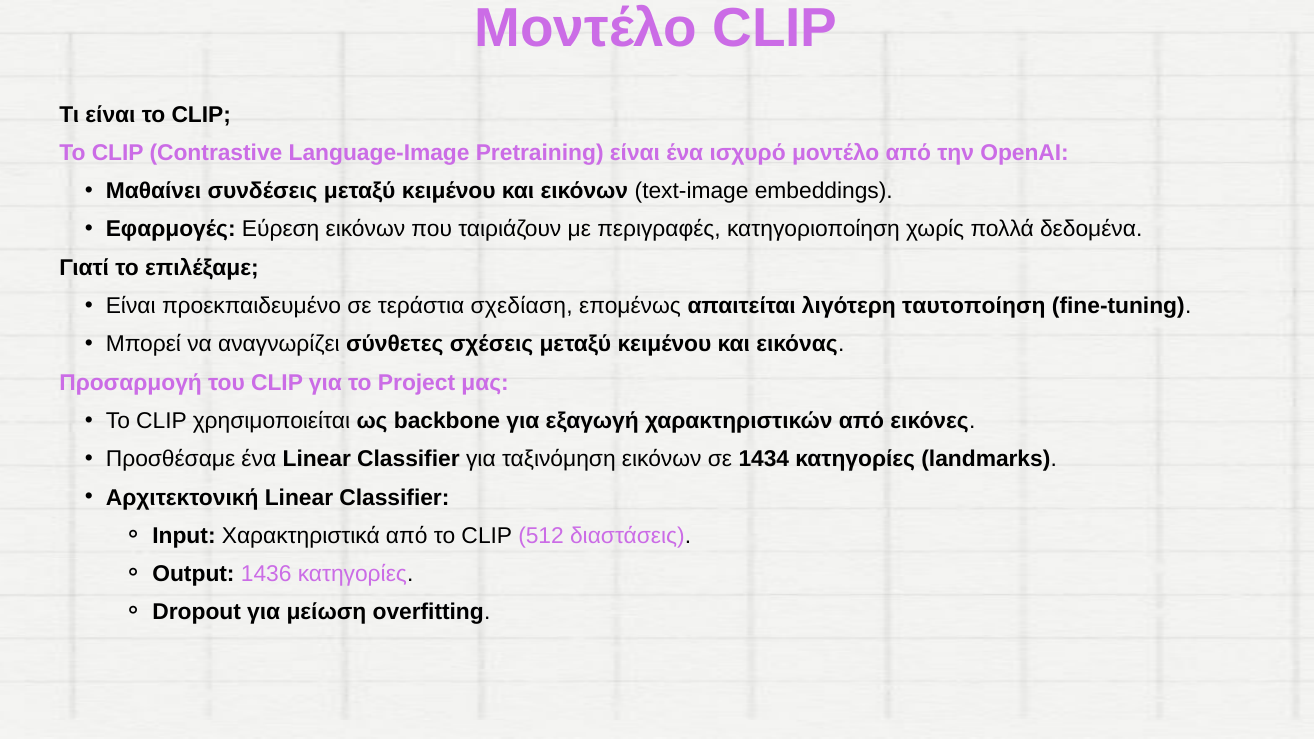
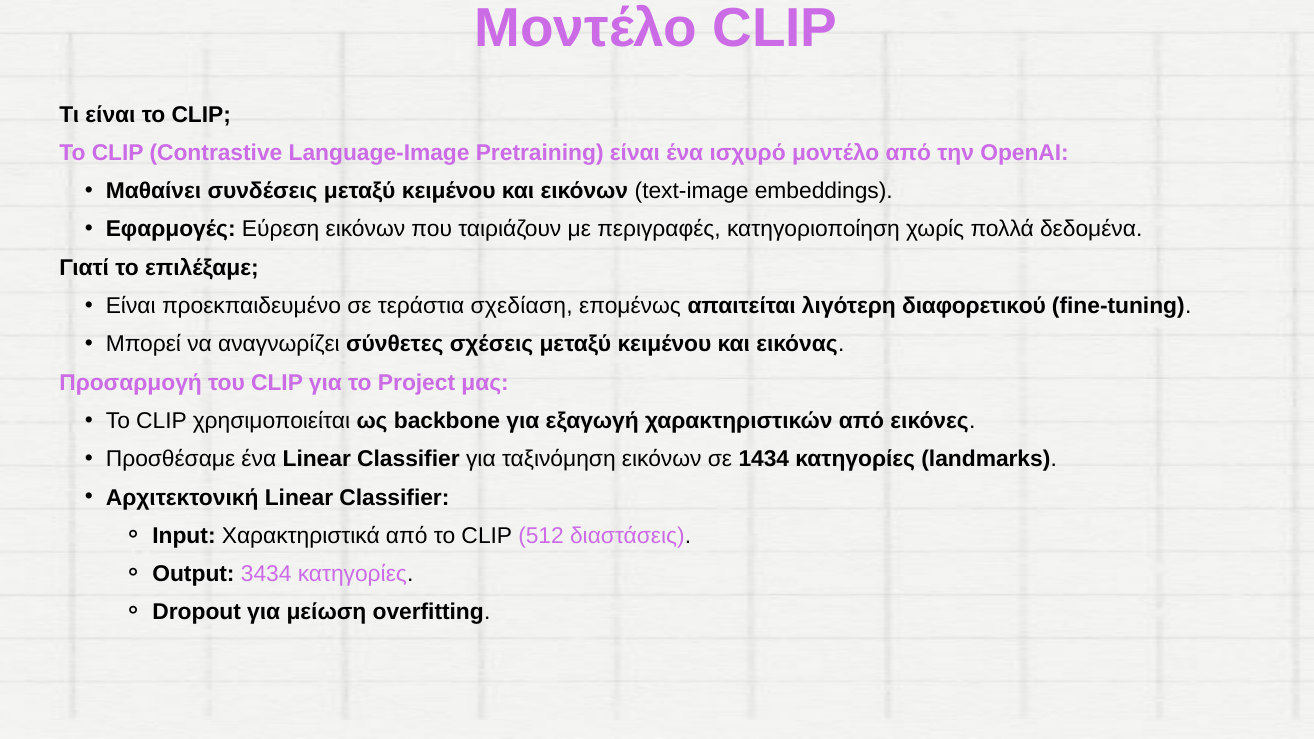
ταυτοποίηση: ταυτοποίηση -> διαφορετικού
1436: 1436 -> 3434
